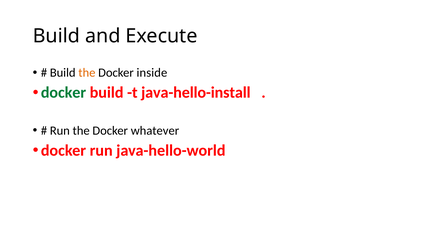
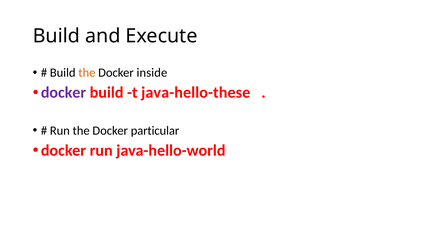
docker at (63, 93) colour: green -> purple
java-hello-install: java-hello-install -> java-hello-these
whatever: whatever -> particular
